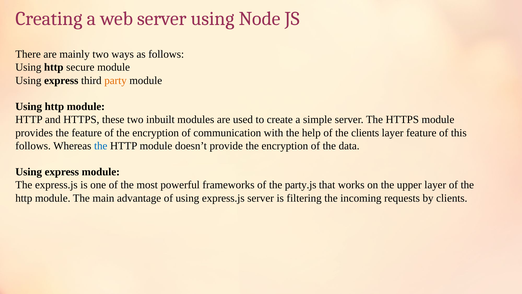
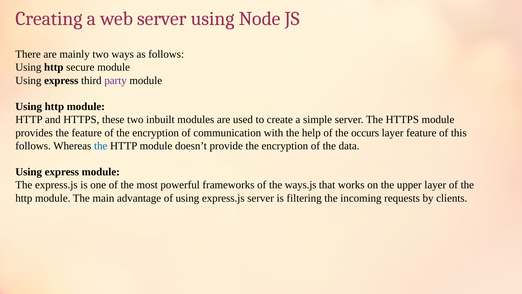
party colour: orange -> purple
the clients: clients -> occurs
party.js: party.js -> ways.js
